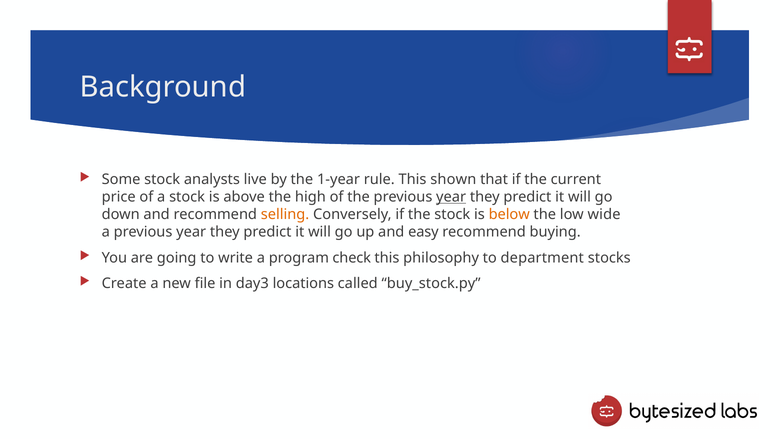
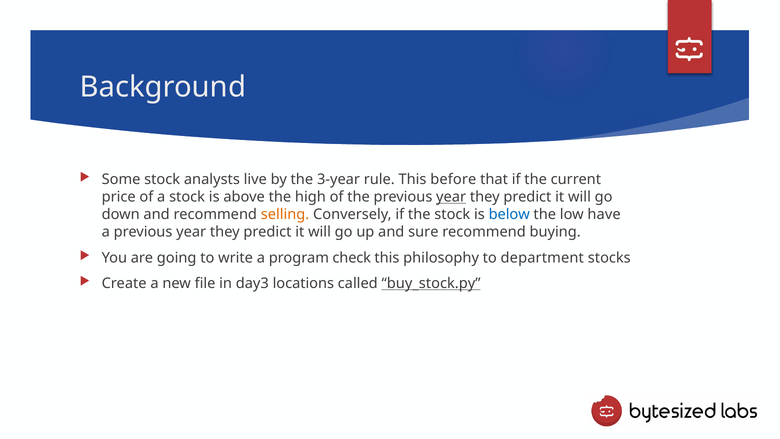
1-year: 1-year -> 3-year
shown: shown -> before
below colour: orange -> blue
wide: wide -> have
easy: easy -> sure
buy_stock.py underline: none -> present
